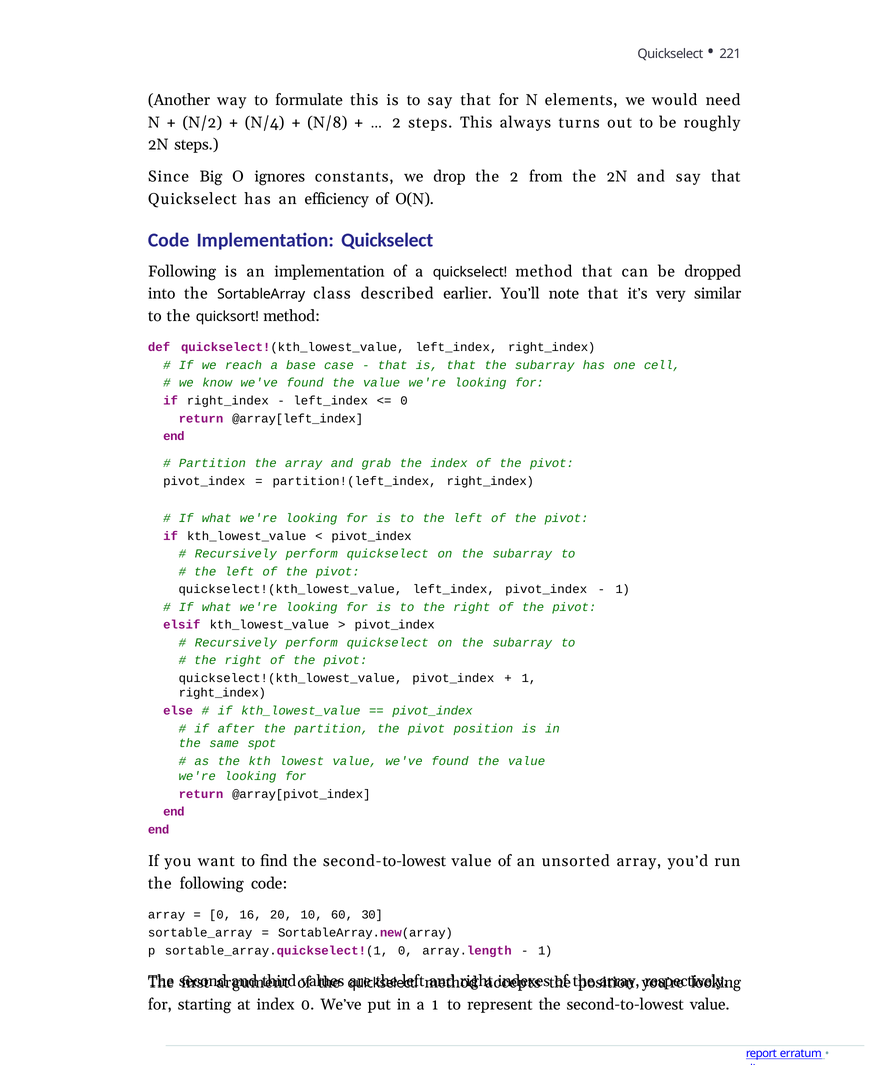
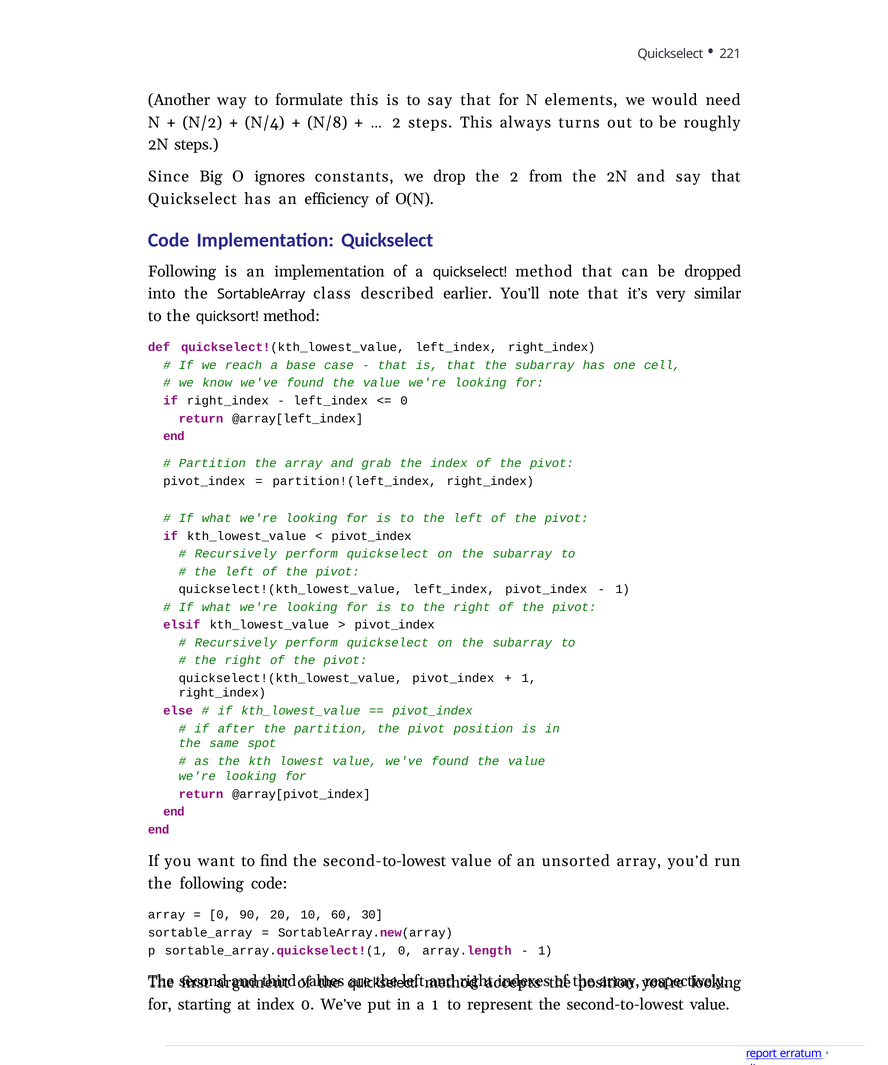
16: 16 -> 90
